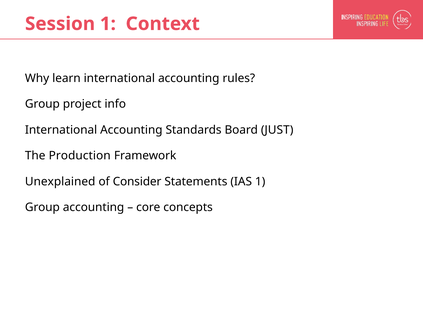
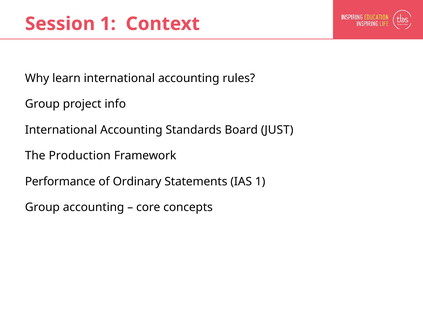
Unexplained: Unexplained -> Performance
Consider: Consider -> Ordinary
